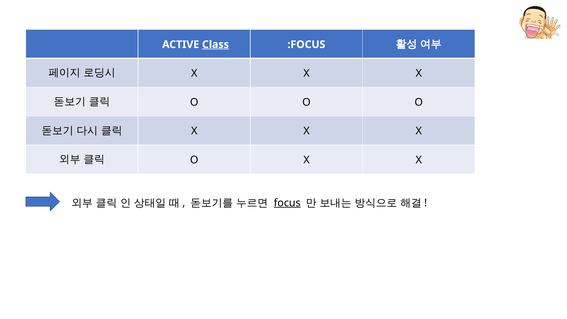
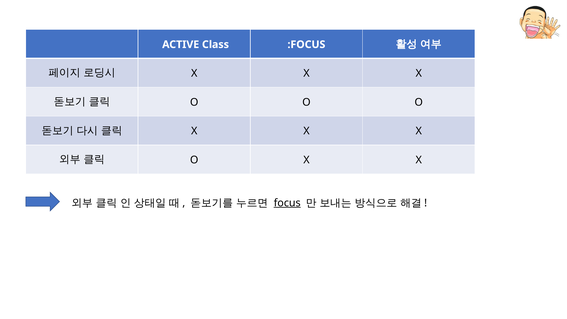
Class underline: present -> none
